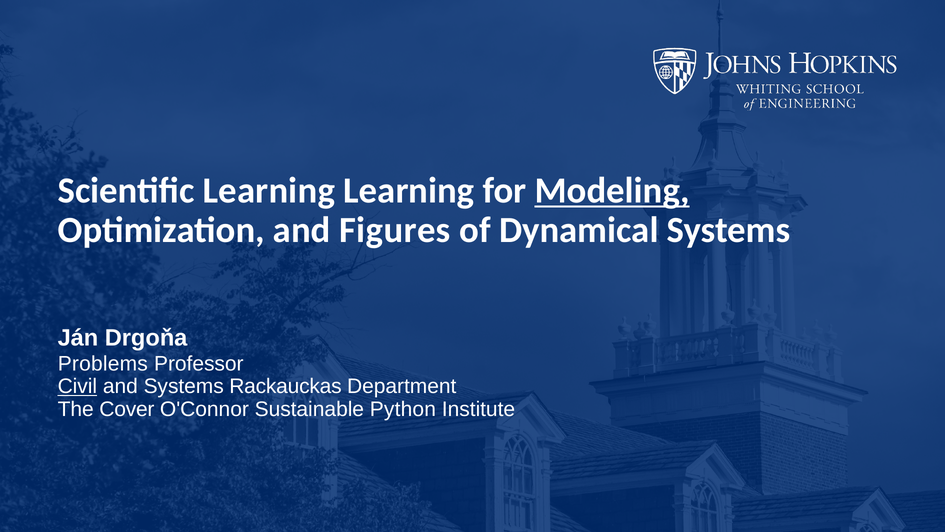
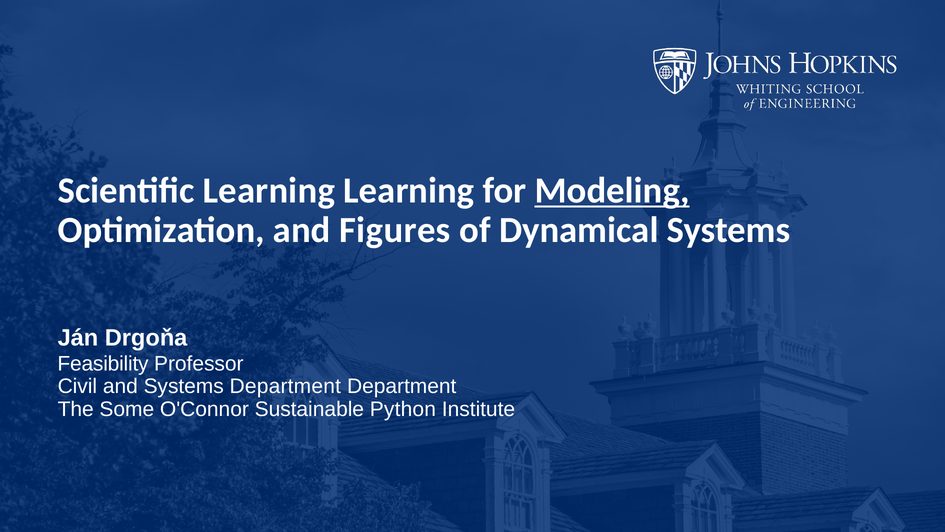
Problems: Problems -> Feasibility
Civil underline: present -> none
Systems Rackauckas: Rackauckas -> Department
Cover: Cover -> Some
